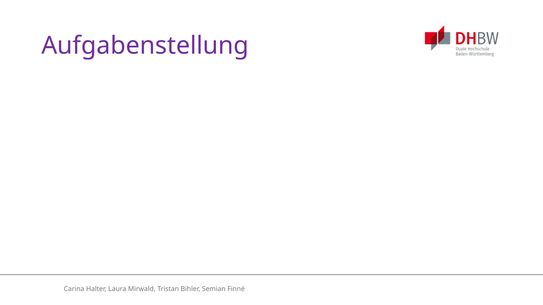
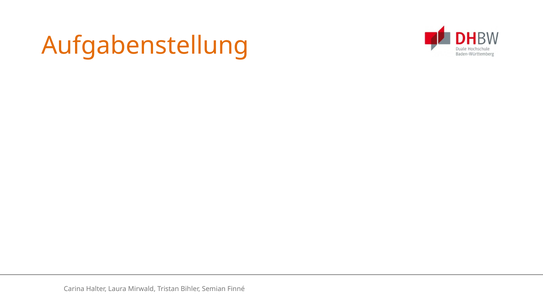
Aufgabenstellung colour: purple -> orange
